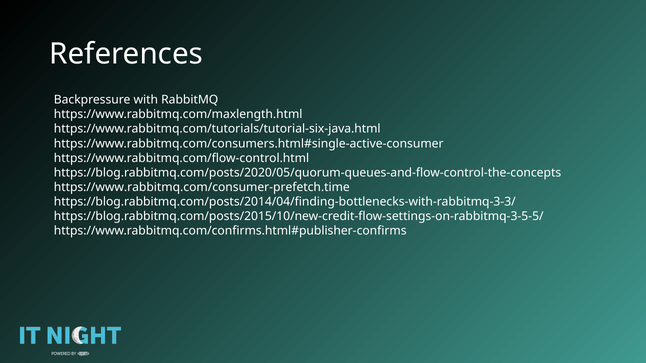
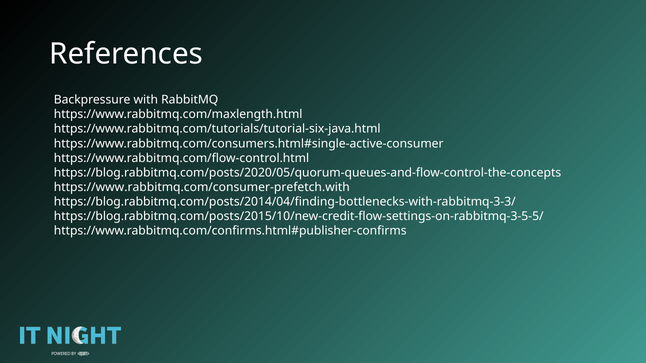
https://www.rabbitmq.com/consumer-prefetch.time: https://www.rabbitmq.com/consumer-prefetch.time -> https://www.rabbitmq.com/consumer-prefetch.with
